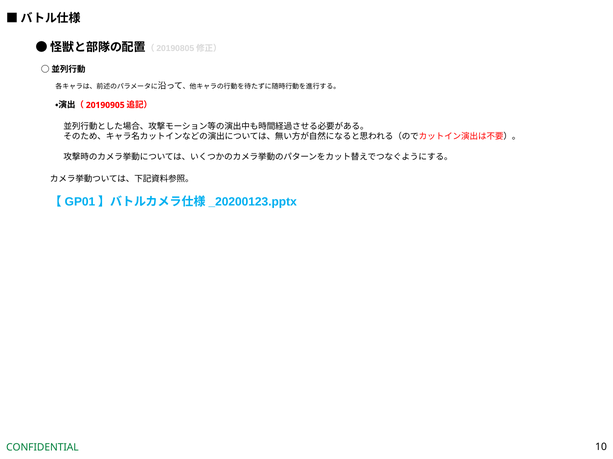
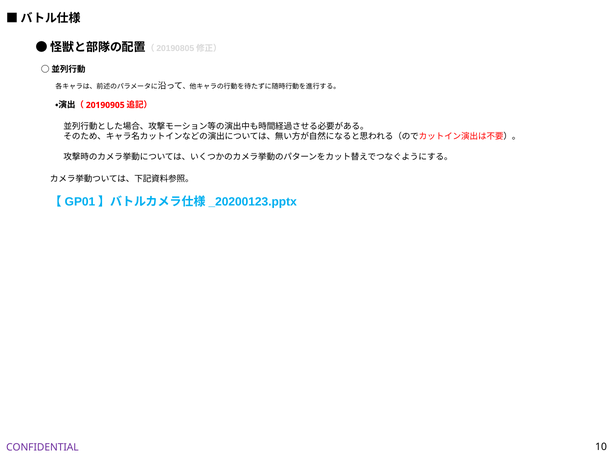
CONFIDENTIAL colour: green -> purple
